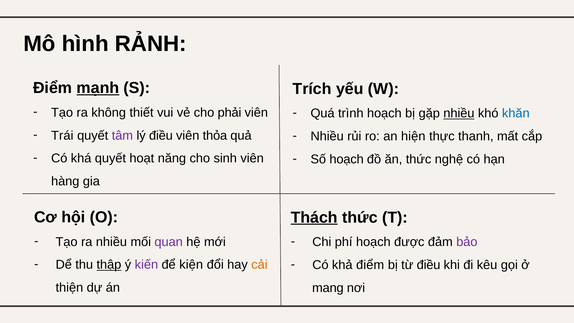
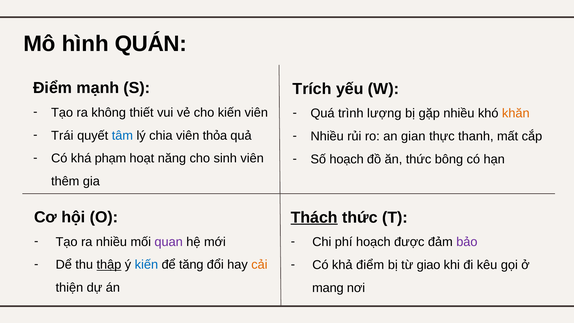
RẢNH: RẢNH -> QUÁN
mạnh underline: present -> none
cho phải: phải -> kiến
trình hoạch: hoạch -> lượng
nhiều at (459, 113) underline: present -> none
khăn colour: blue -> orange
tâm colour: purple -> blue
lý điều: điều -> chia
hiện: hiện -> gian
khá quyết: quyết -> phạm
nghệ: nghệ -> bông
hàng: hàng -> thêm
kiến at (146, 265) colour: purple -> blue
kiện: kiện -> tăng
từ điều: điều -> giao
